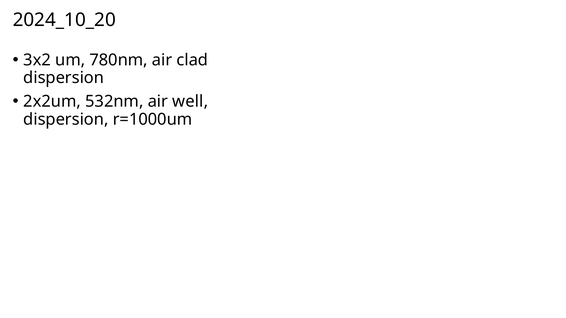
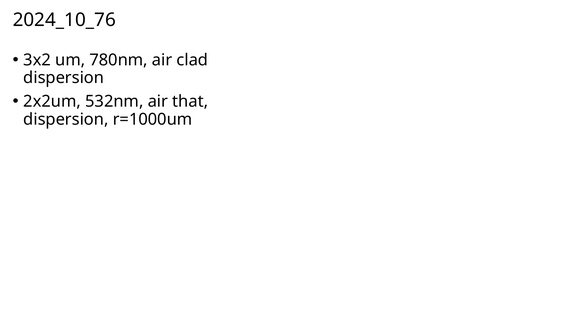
2024_10_20: 2024_10_20 -> 2024_10_76
well: well -> that
